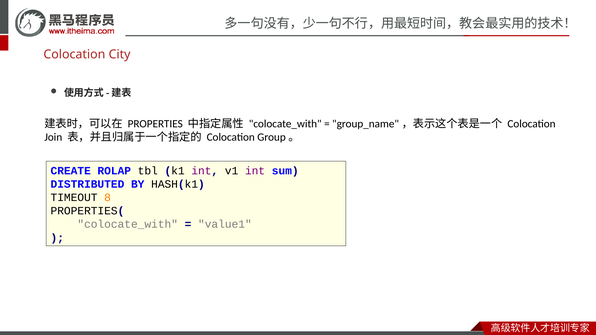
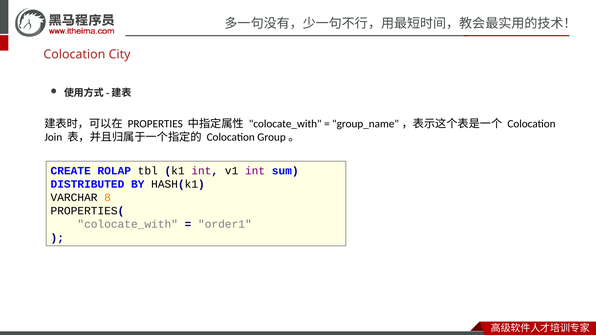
TIMEOUT: TIMEOUT -> VARCHAR
value1: value1 -> order1
